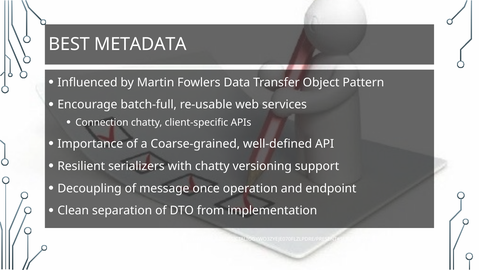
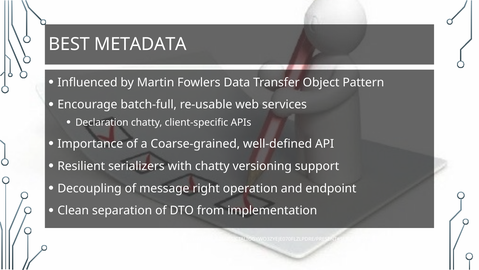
Connection: Connection -> Declaration
once: once -> right
